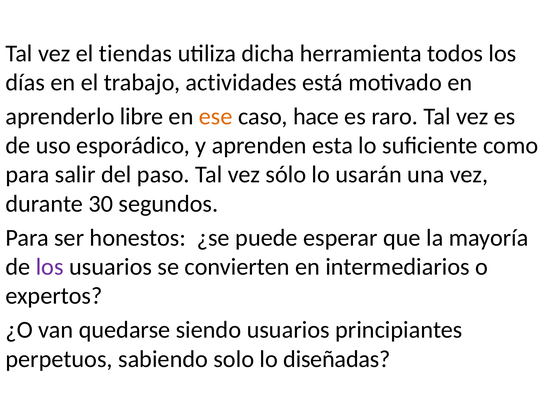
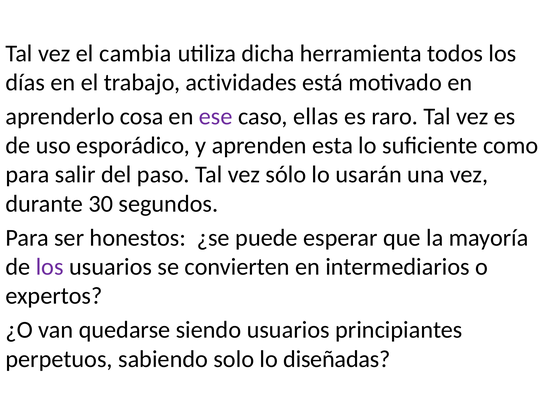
tiendas: tiendas -> cambia
libre: libre -> cosa
ese colour: orange -> purple
hace: hace -> ellas
